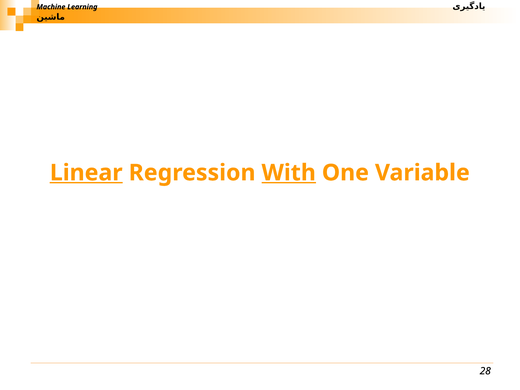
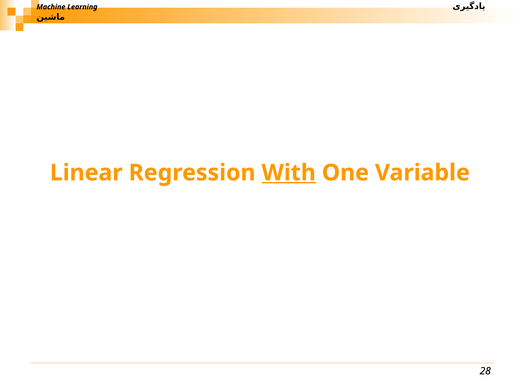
Linear underline: present -> none
